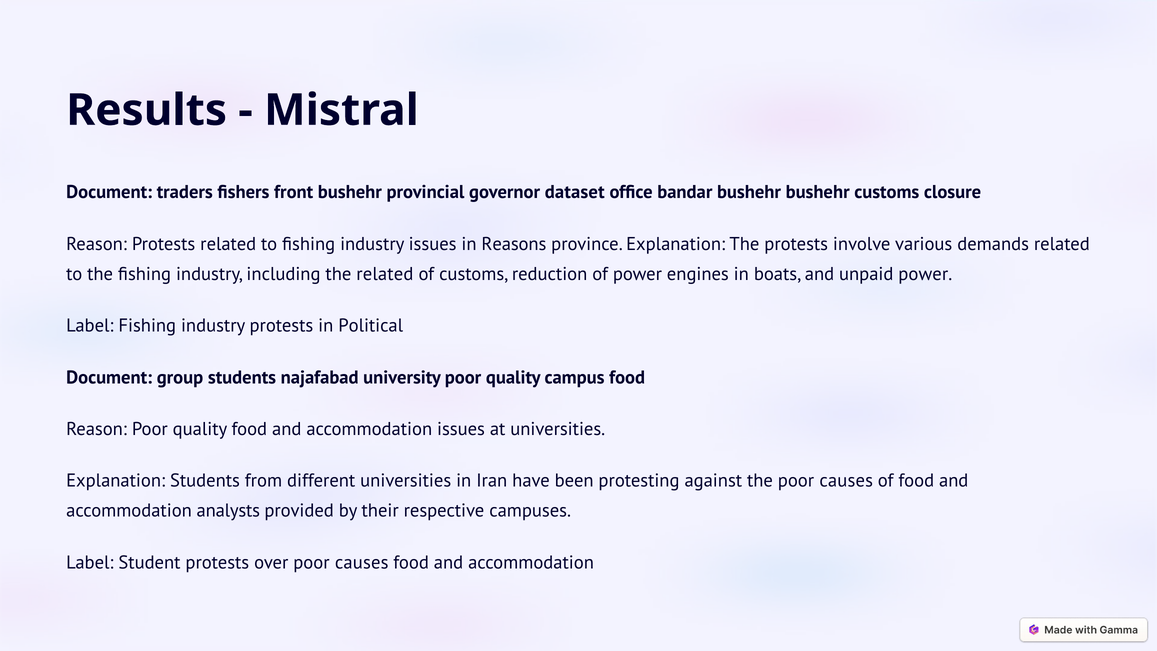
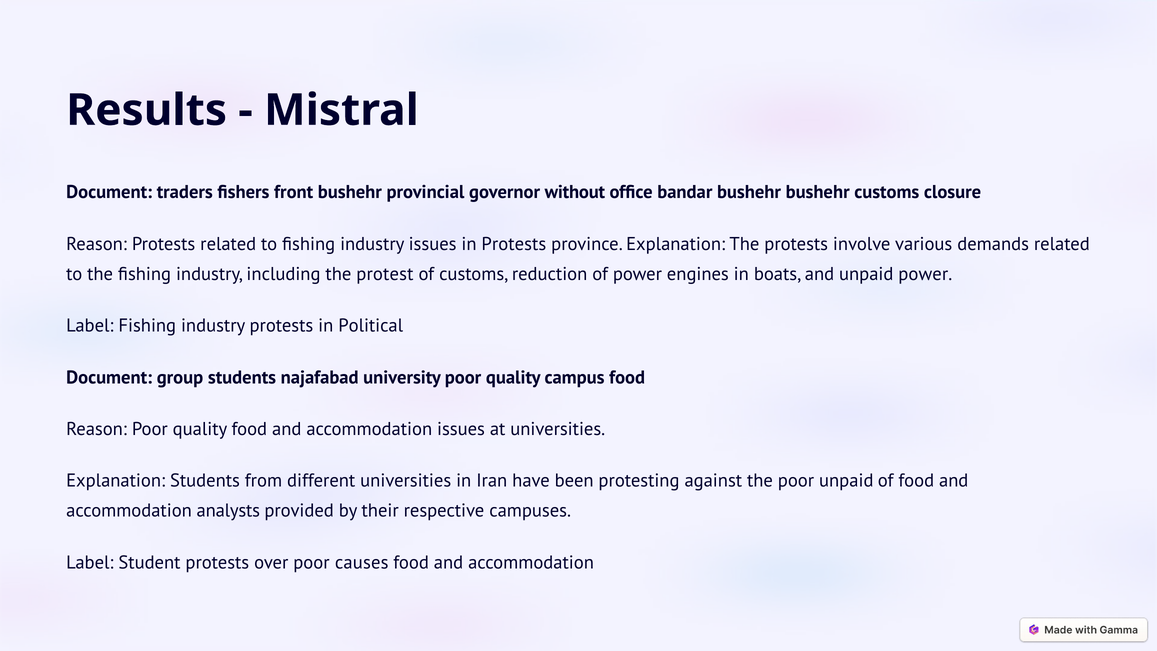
dataset: dataset -> without
in Reasons: Reasons -> Protests
the related: related -> protest
the poor causes: causes -> unpaid
